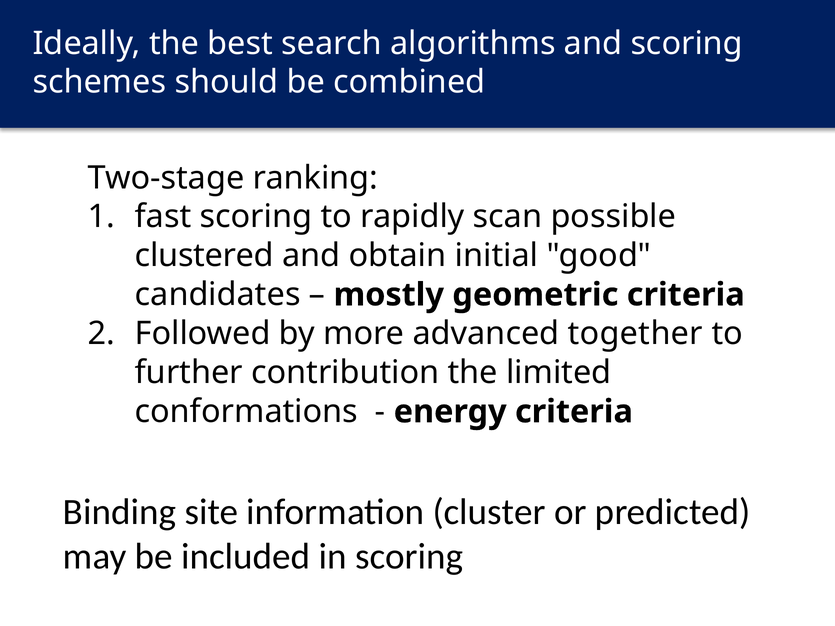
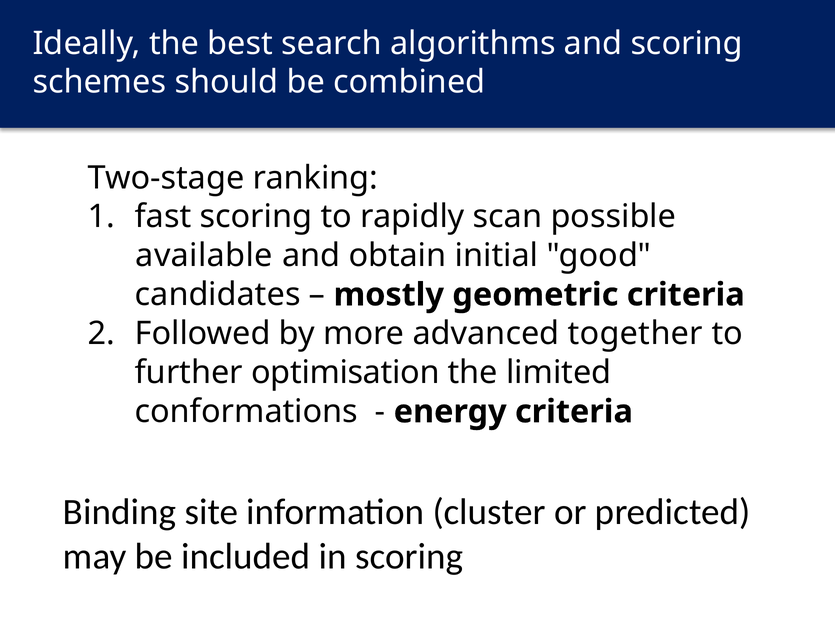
clustered: clustered -> available
contribution: contribution -> optimisation
